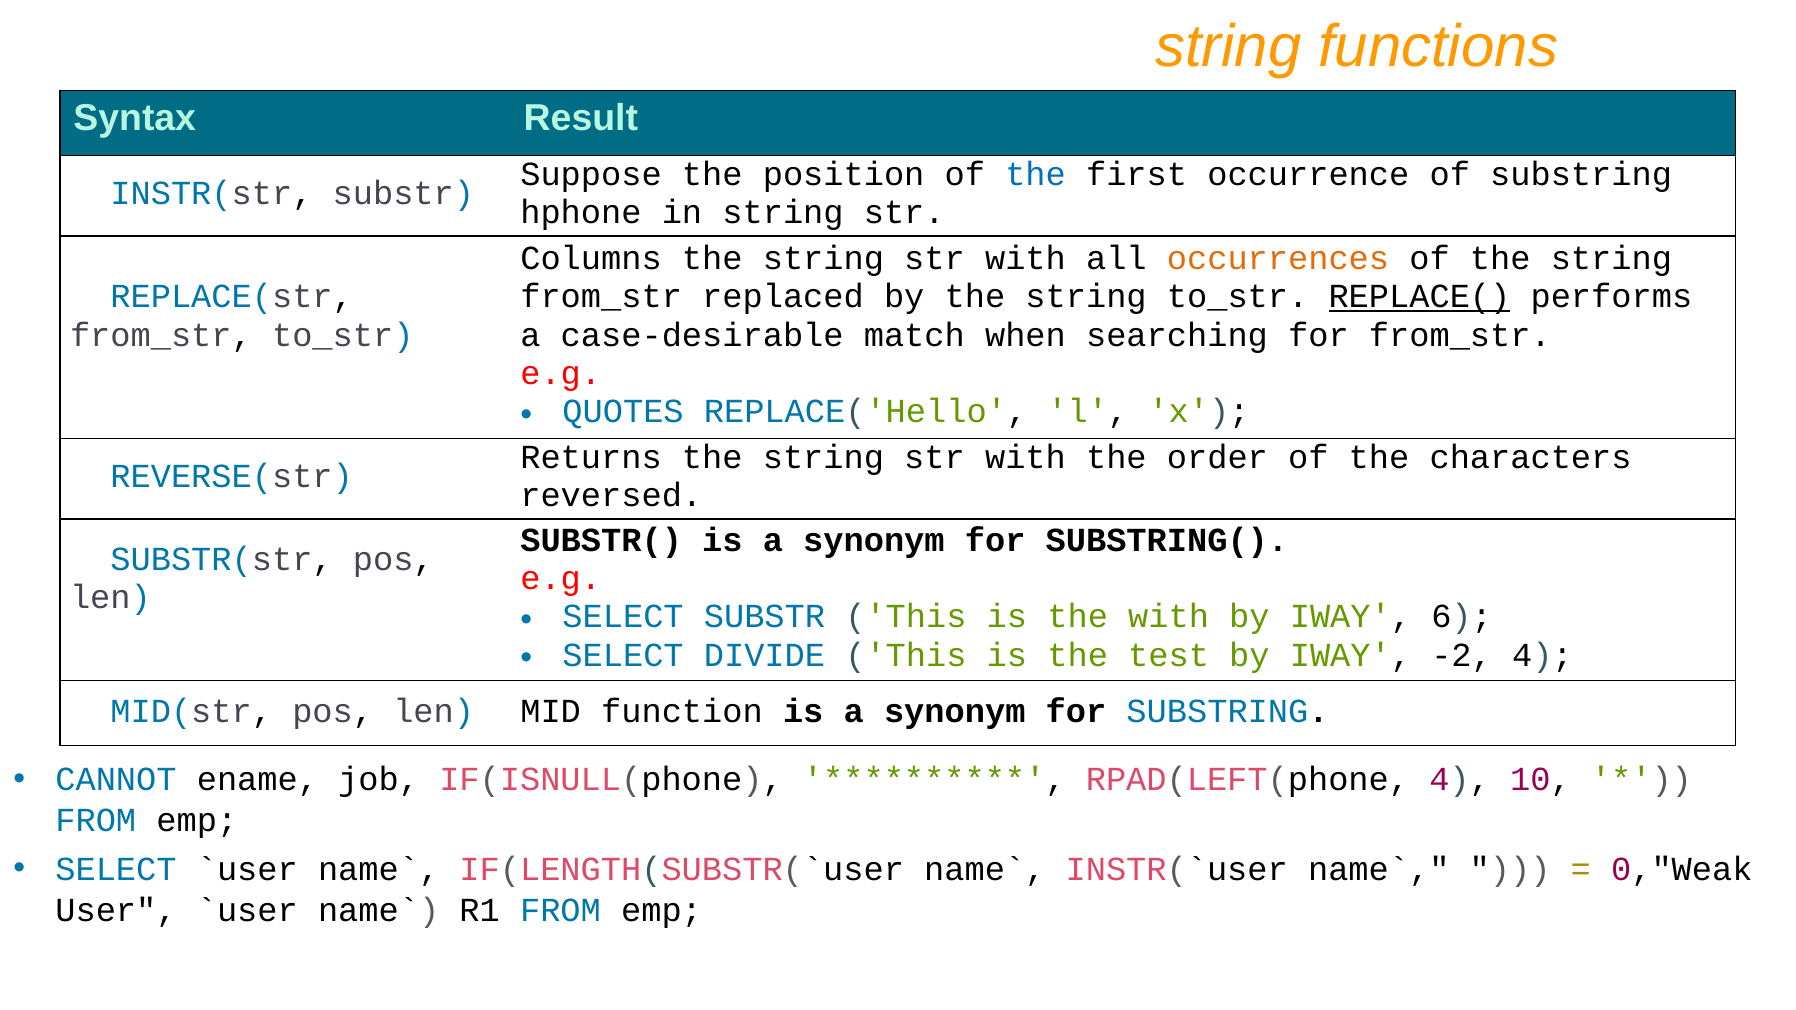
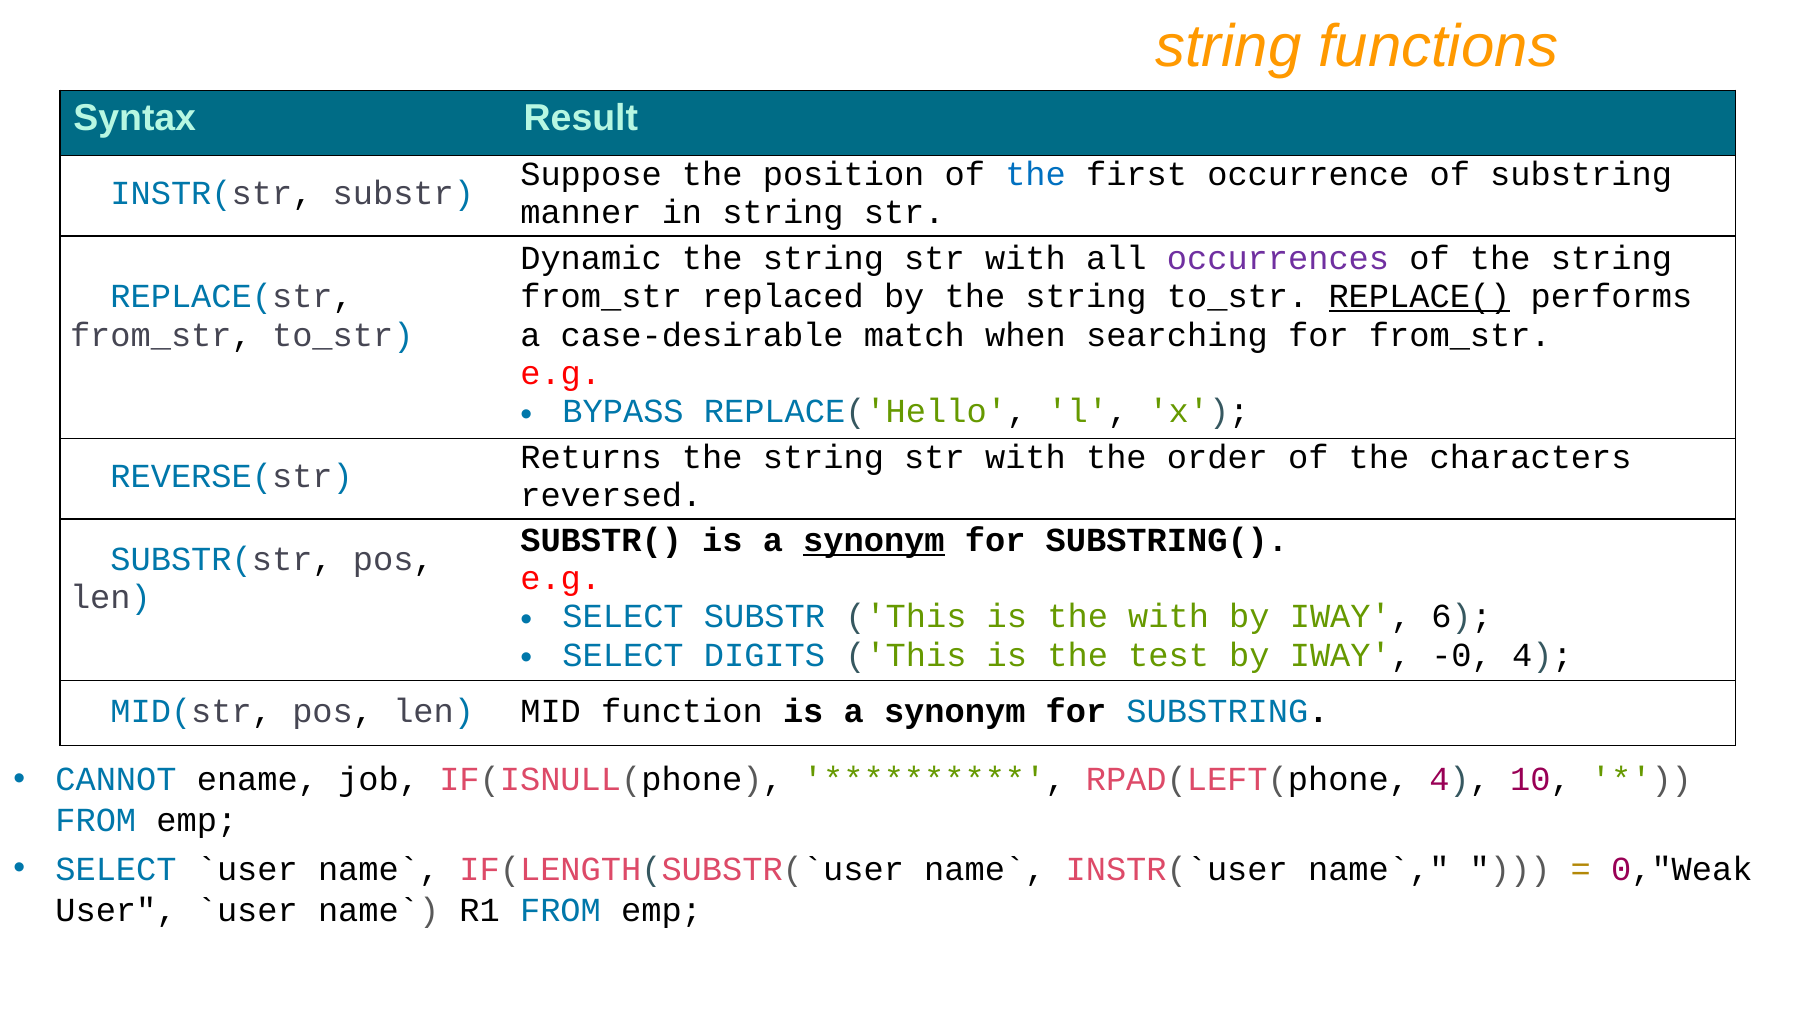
hphone: hphone -> manner
Columns: Columns -> Dynamic
occurrences colour: orange -> purple
QUOTES: QUOTES -> BYPASS
synonym at (874, 541) underline: none -> present
DIVIDE: DIVIDE -> DIGITS
-2: -2 -> -0
